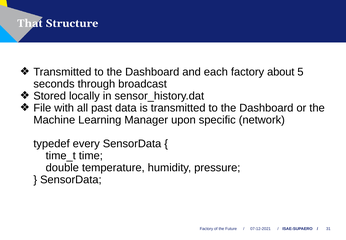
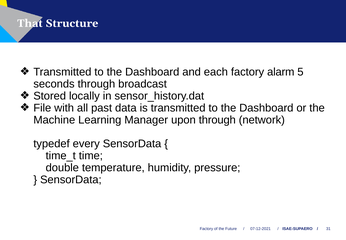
about: about -> alarm
upon specific: specific -> through
